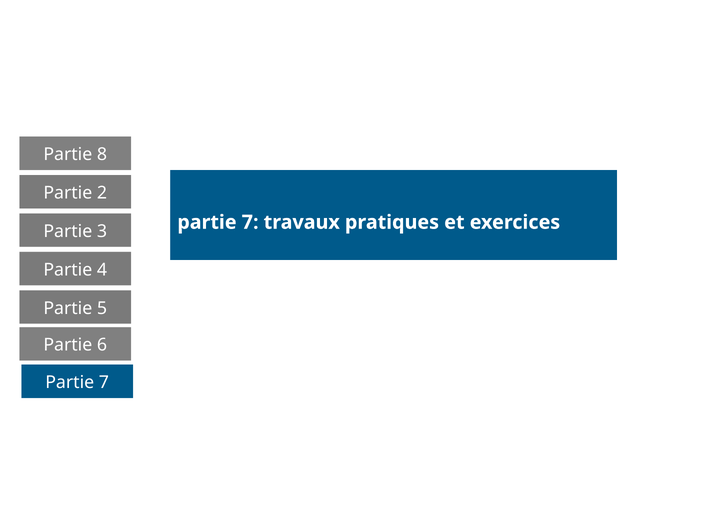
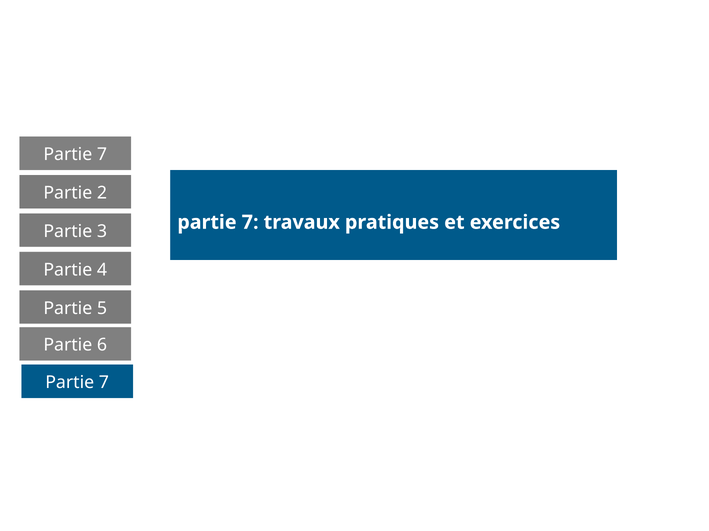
8 at (102, 155): 8 -> 7
